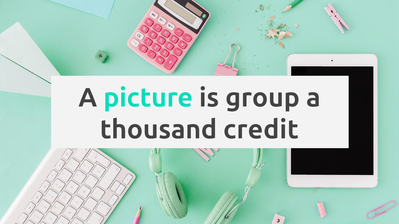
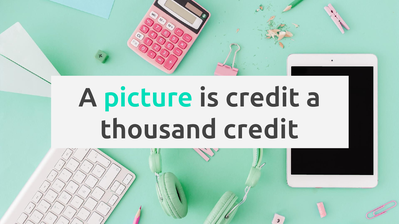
is group: group -> credit
